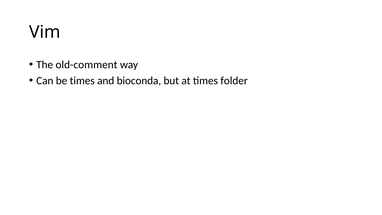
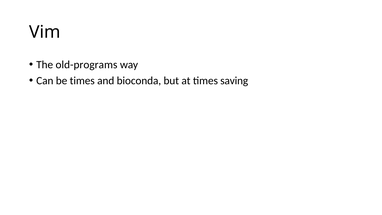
old-comment: old-comment -> old-programs
folder: folder -> saving
